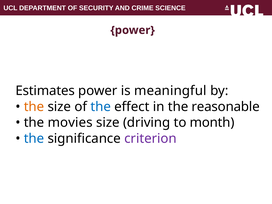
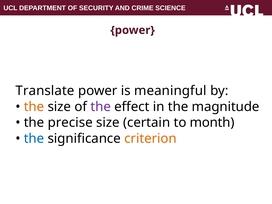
Estimates: Estimates -> Translate
the at (101, 107) colour: blue -> purple
reasonable: reasonable -> magnitude
movies: movies -> precise
driving: driving -> certain
criterion colour: purple -> orange
